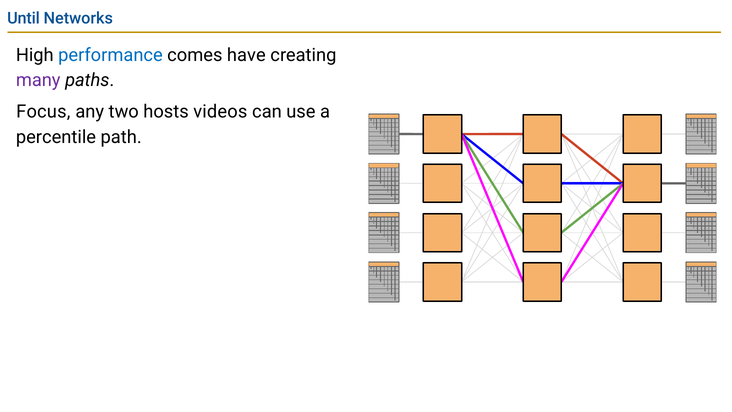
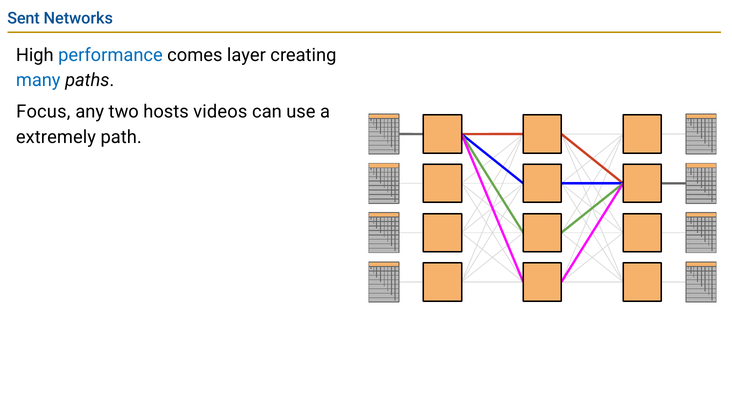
Until: Until -> Sent
have: have -> layer
many colour: purple -> blue
percentile: percentile -> extremely
